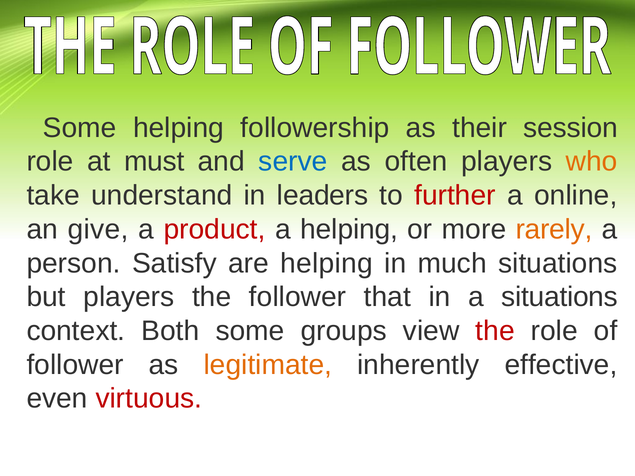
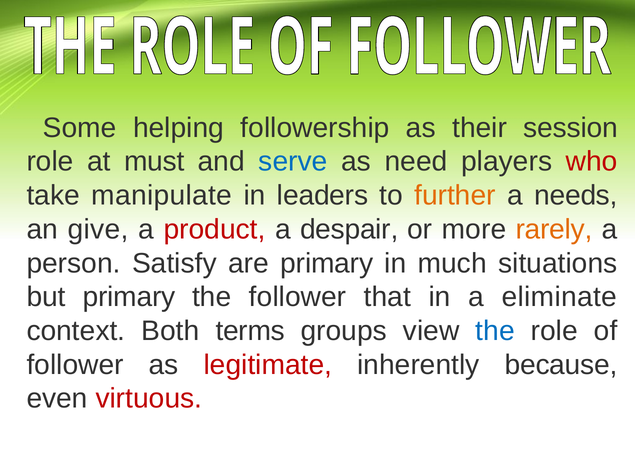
often: often -> need
who colour: orange -> red
understand: understand -> manipulate
further colour: red -> orange
online: online -> needs
a helping: helping -> despair
are helping: helping -> primary
but players: players -> primary
a situations: situations -> eliminate
Both some: some -> terms
the at (495, 331) colour: red -> blue
legitimate colour: orange -> red
effective: effective -> because
